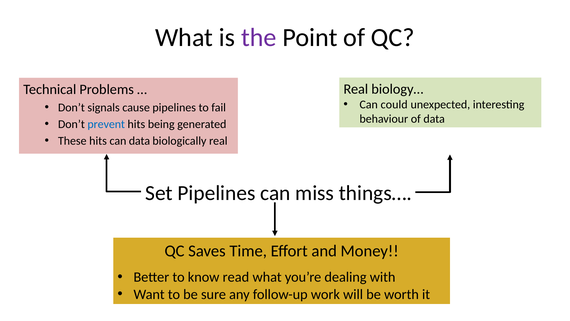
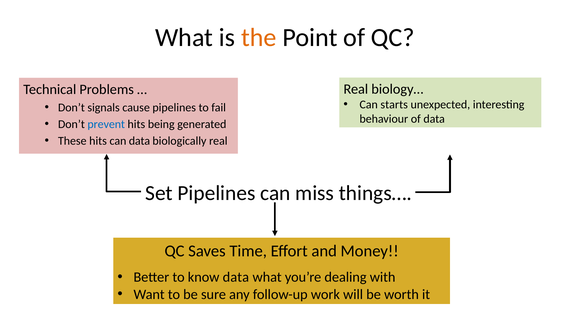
the colour: purple -> orange
could: could -> starts
know read: read -> data
